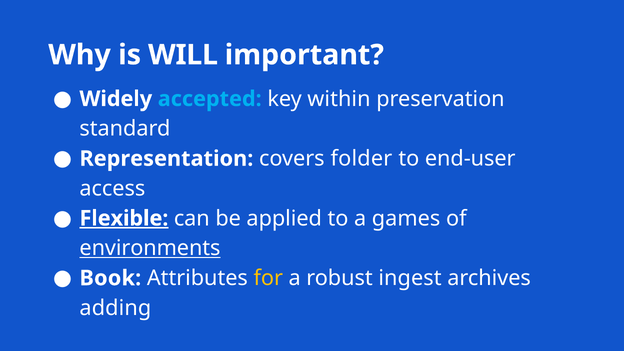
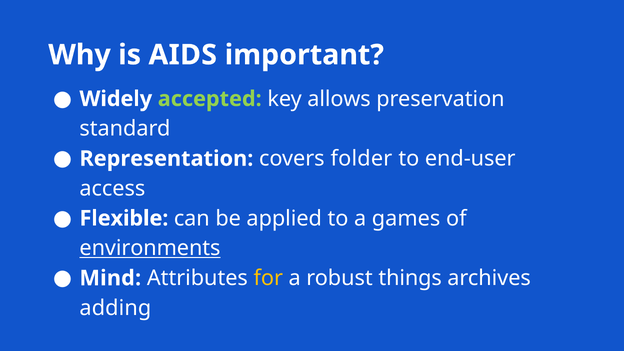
WILL: WILL -> AIDS
accepted colour: light blue -> light green
within: within -> allows
Flexible underline: present -> none
Book: Book -> Mind
ingest: ingest -> things
